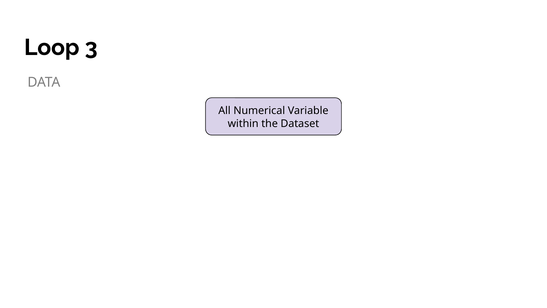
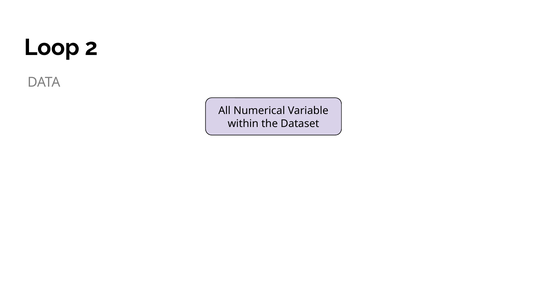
3: 3 -> 2
